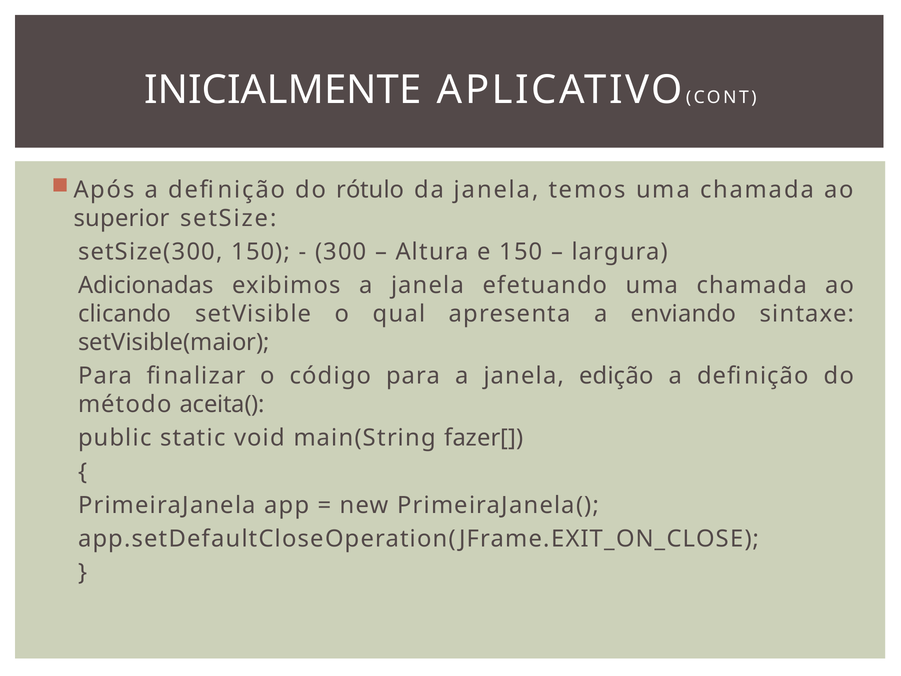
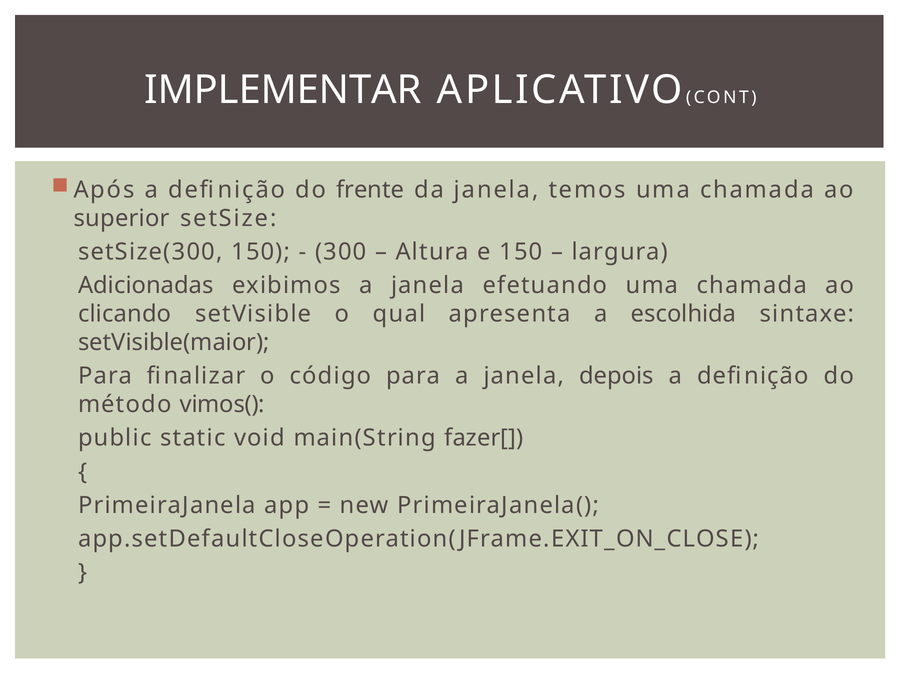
INICIALMENTE: INICIALMENTE -> IMPLEMENTAR
rótulo: rótulo -> frente
enviando: enviando -> escolhida
edição: edição -> depois
aceita(: aceita( -> vimos(
